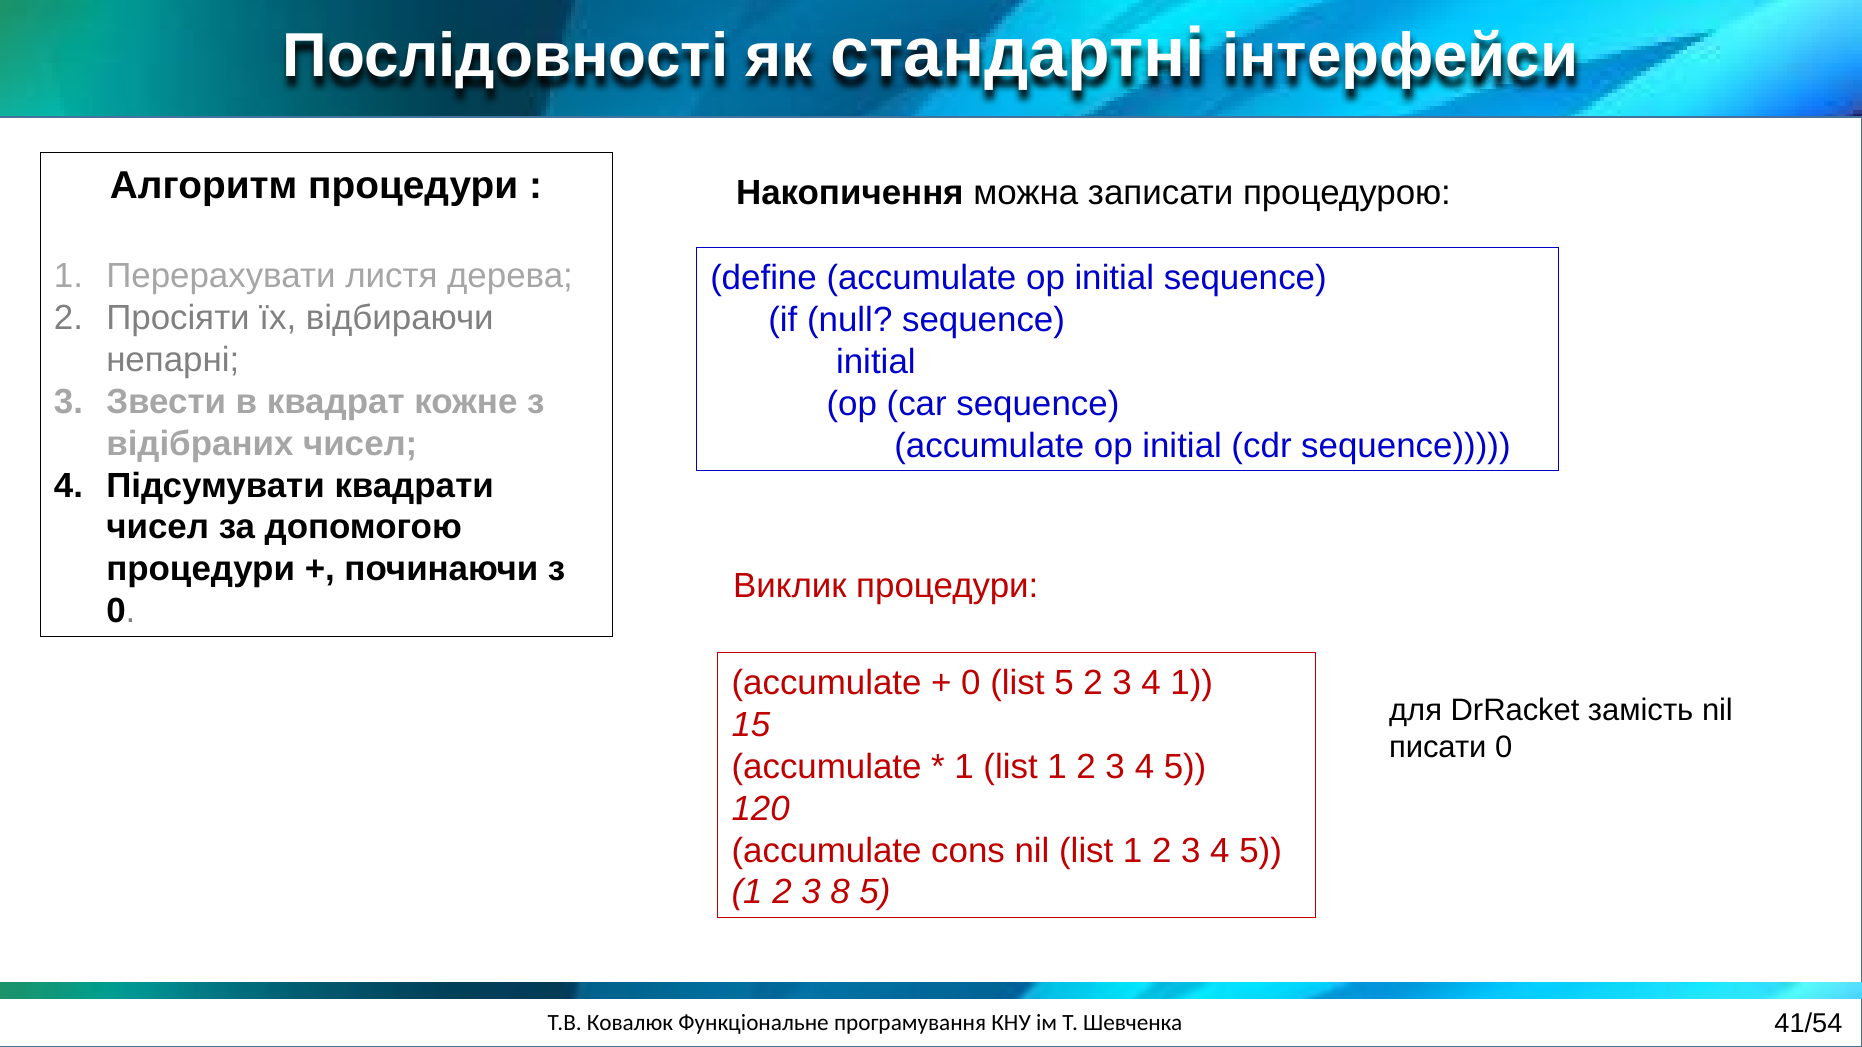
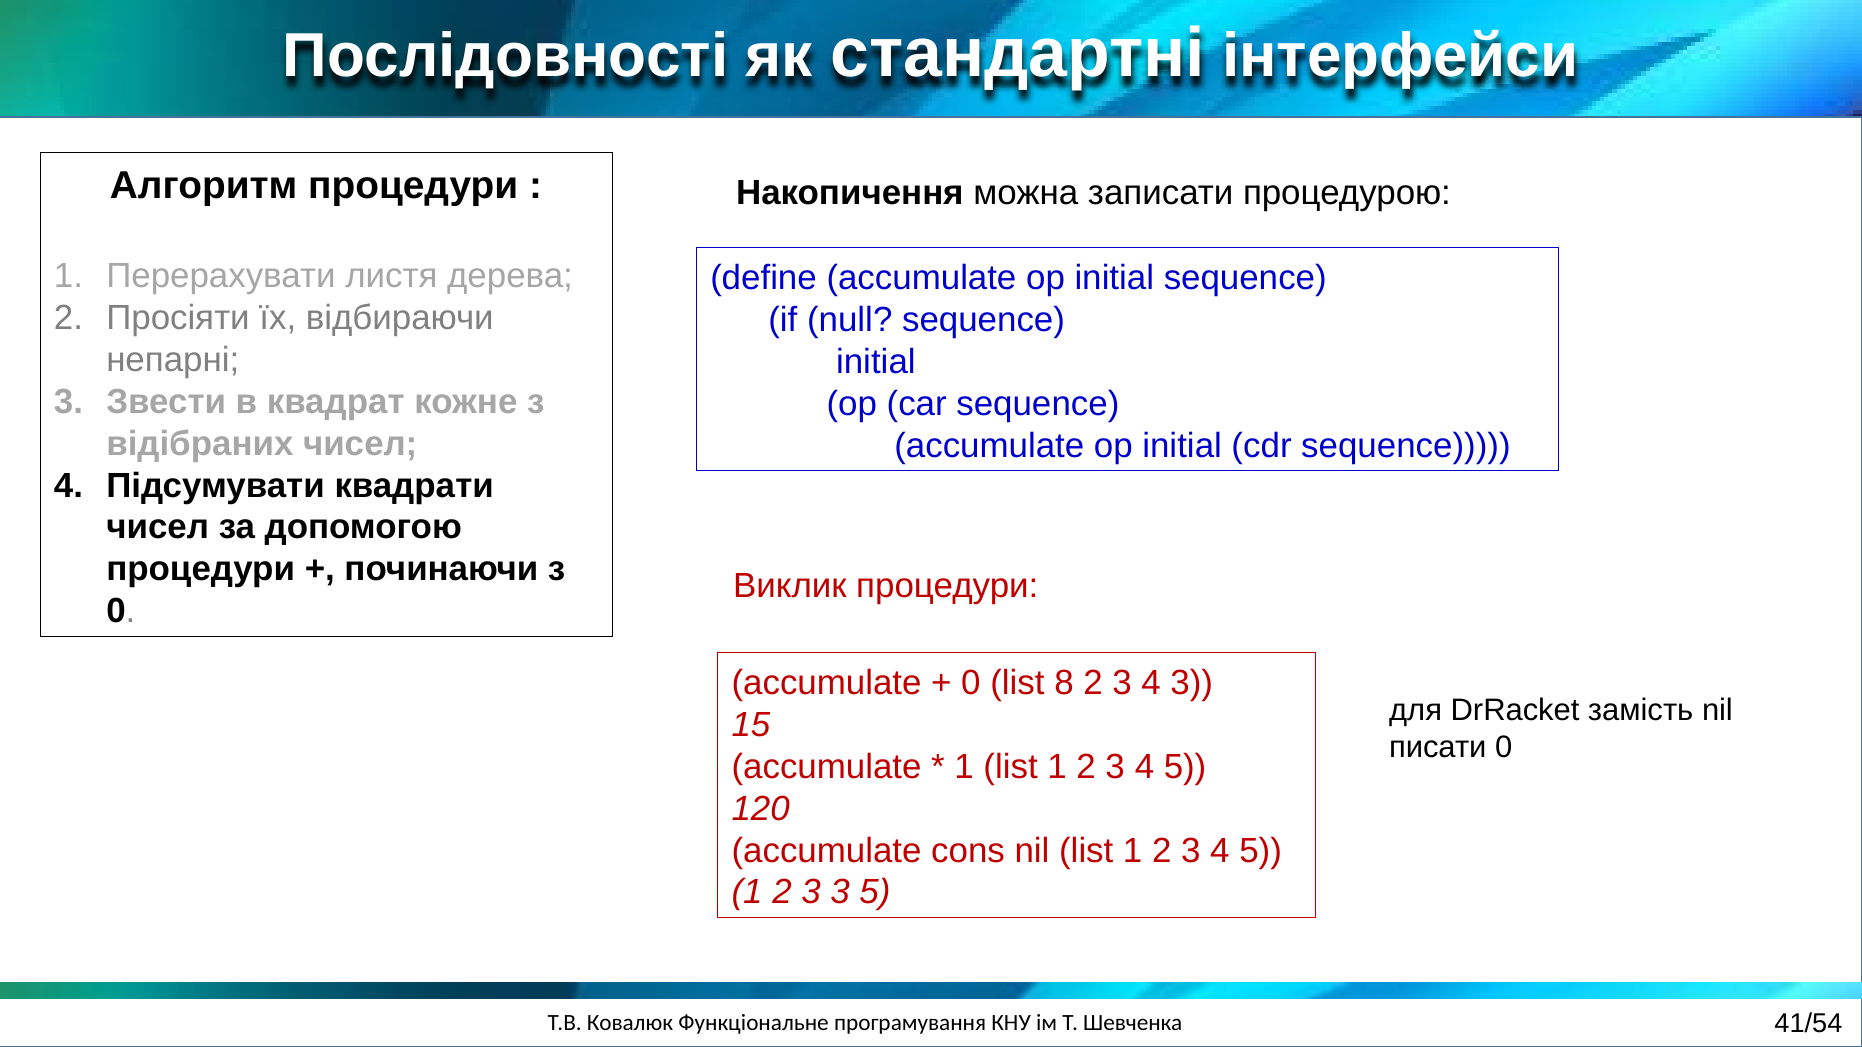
list 5: 5 -> 8
4 1: 1 -> 3
3 8: 8 -> 3
